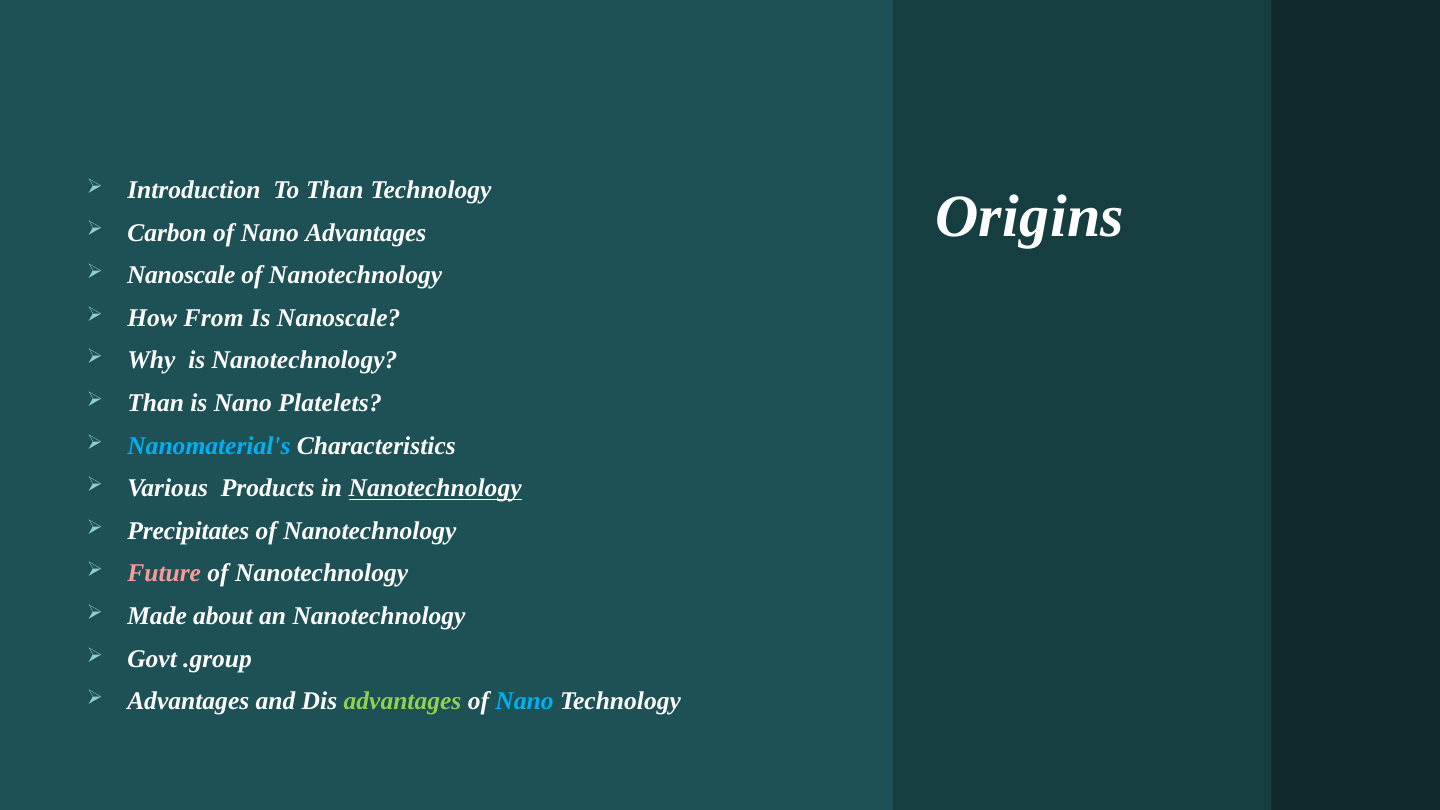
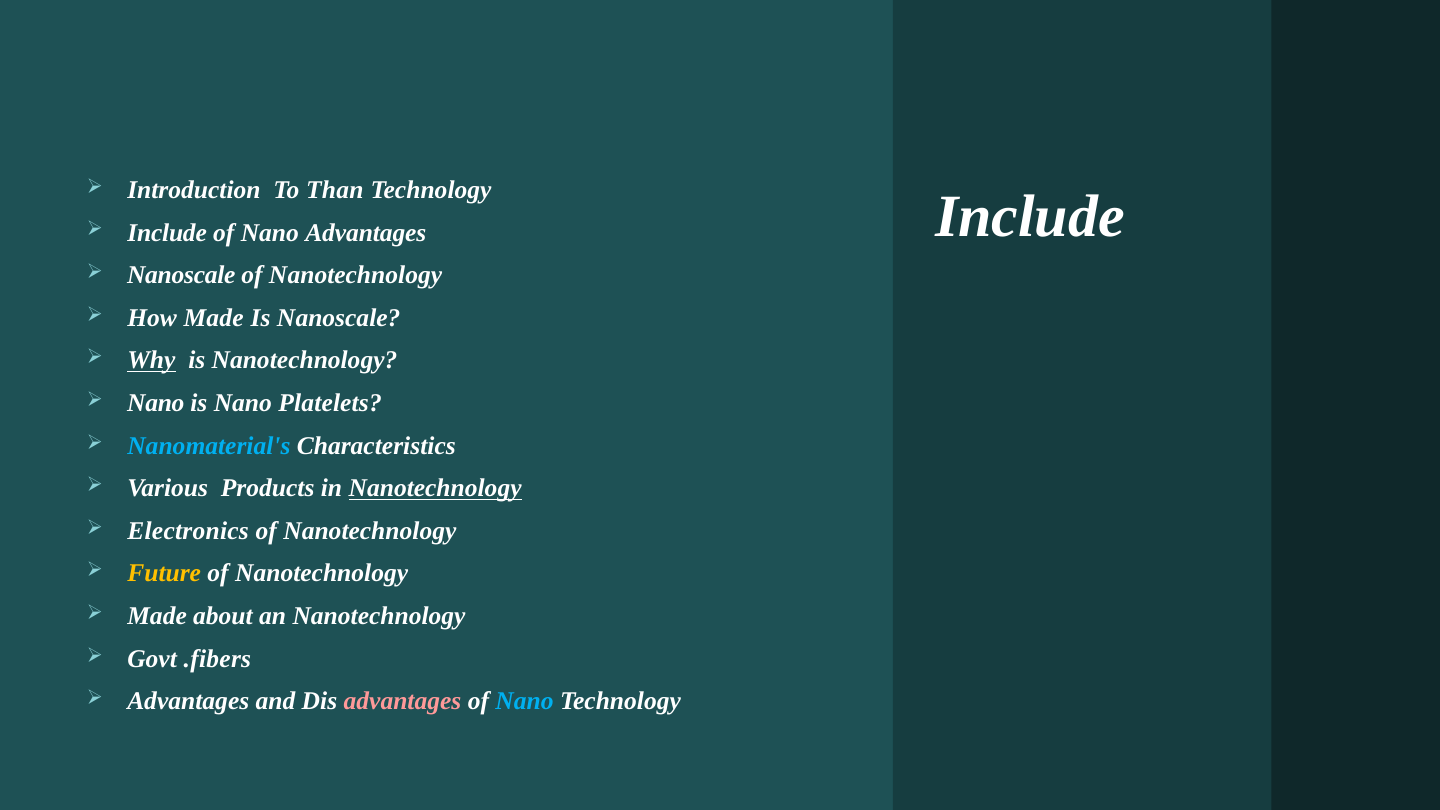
Origins at (1030, 217): Origins -> Include
Carbon at (167, 233): Carbon -> Include
How From: From -> Made
Why underline: none -> present
Than at (156, 403): Than -> Nano
Precipitates: Precipitates -> Electronics
Future colour: pink -> yellow
.group: .group -> .fibers
advantages at (402, 701) colour: light green -> pink
